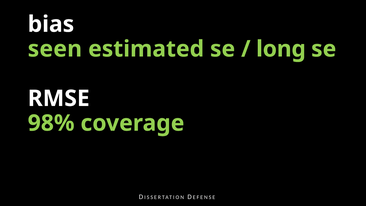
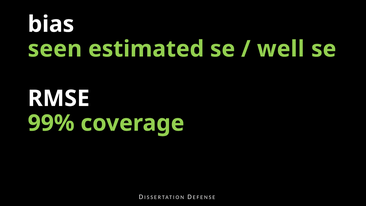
long: long -> well
98%: 98% -> 99%
